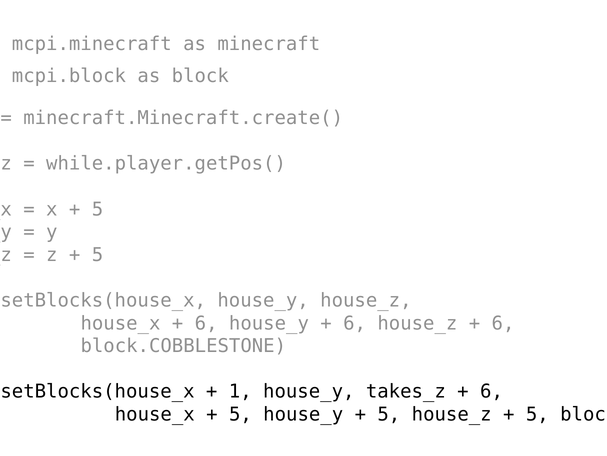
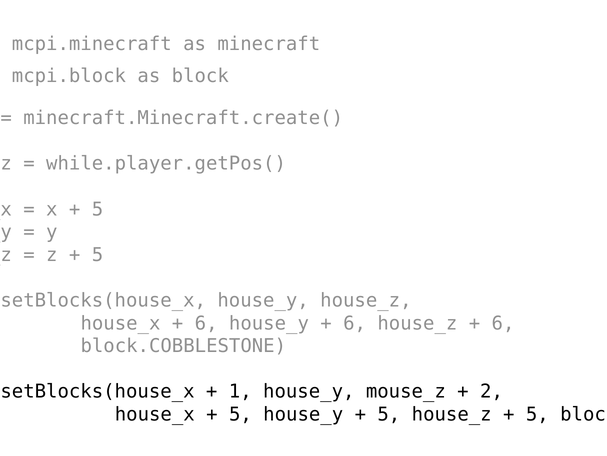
takes_z: takes_z -> mouse_z
6 at (491, 391): 6 -> 2
